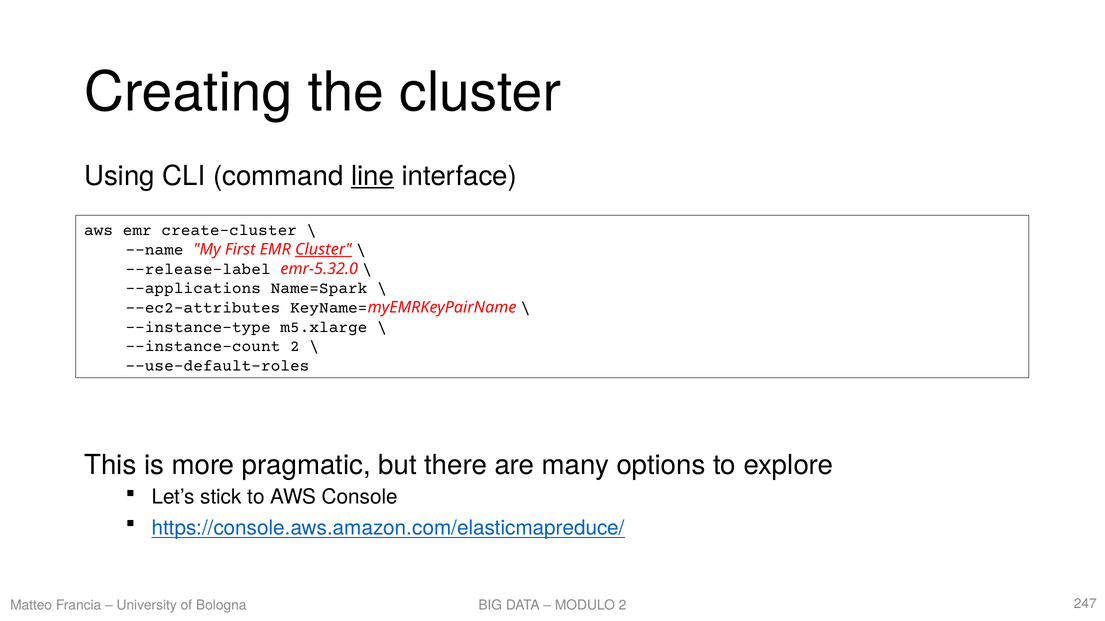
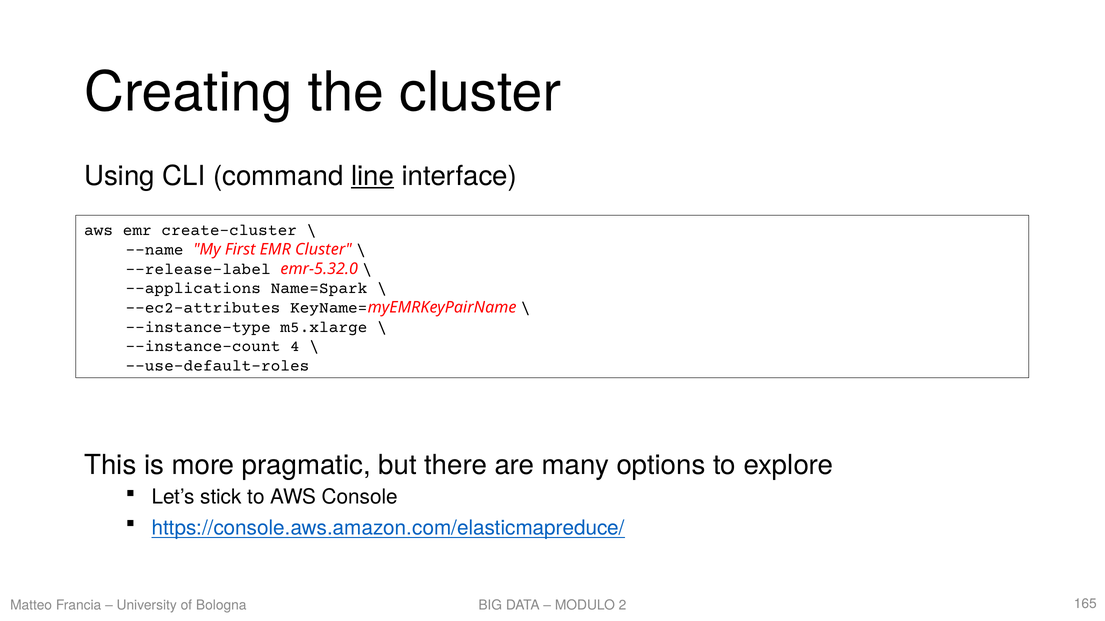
Cluster at (323, 250) underline: present -> none
--instance-count 2: 2 -> 4
247: 247 -> 165
